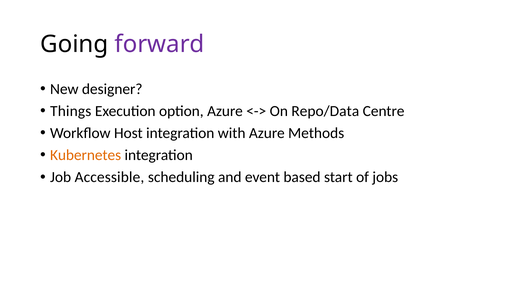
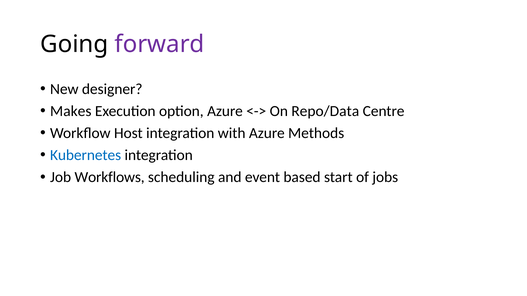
Things: Things -> Makes
Kubernetes colour: orange -> blue
Accessible: Accessible -> Workflows
